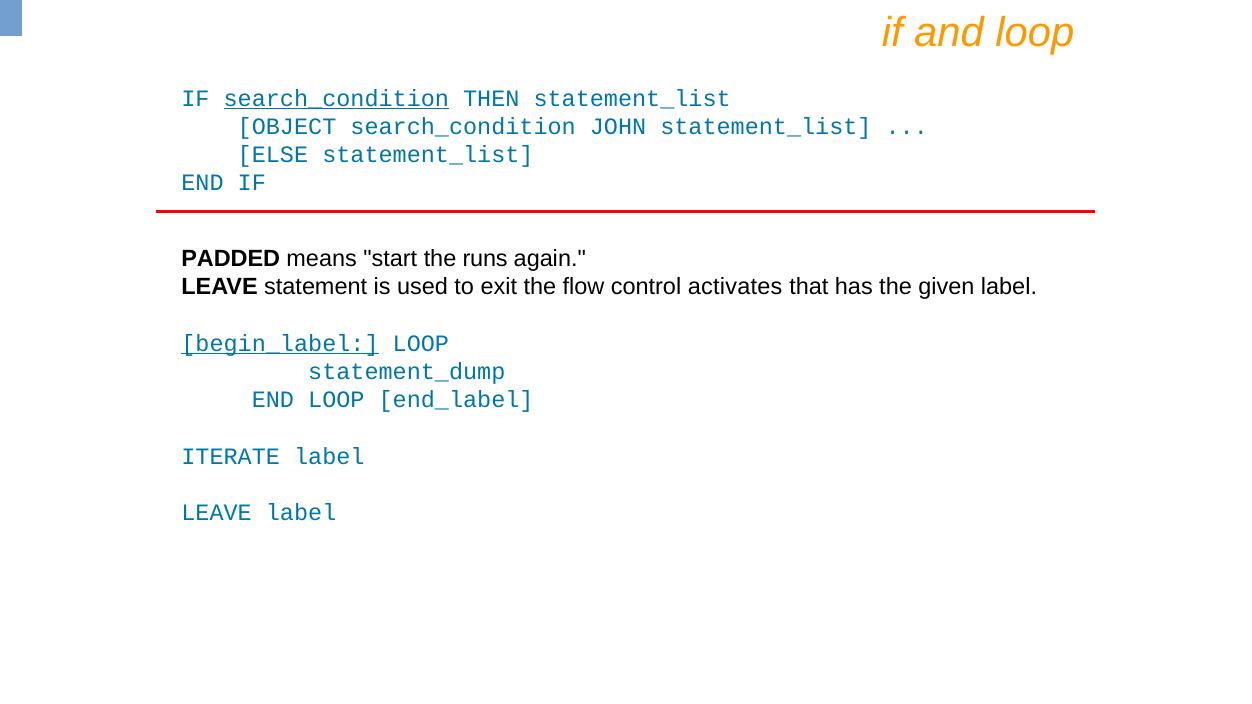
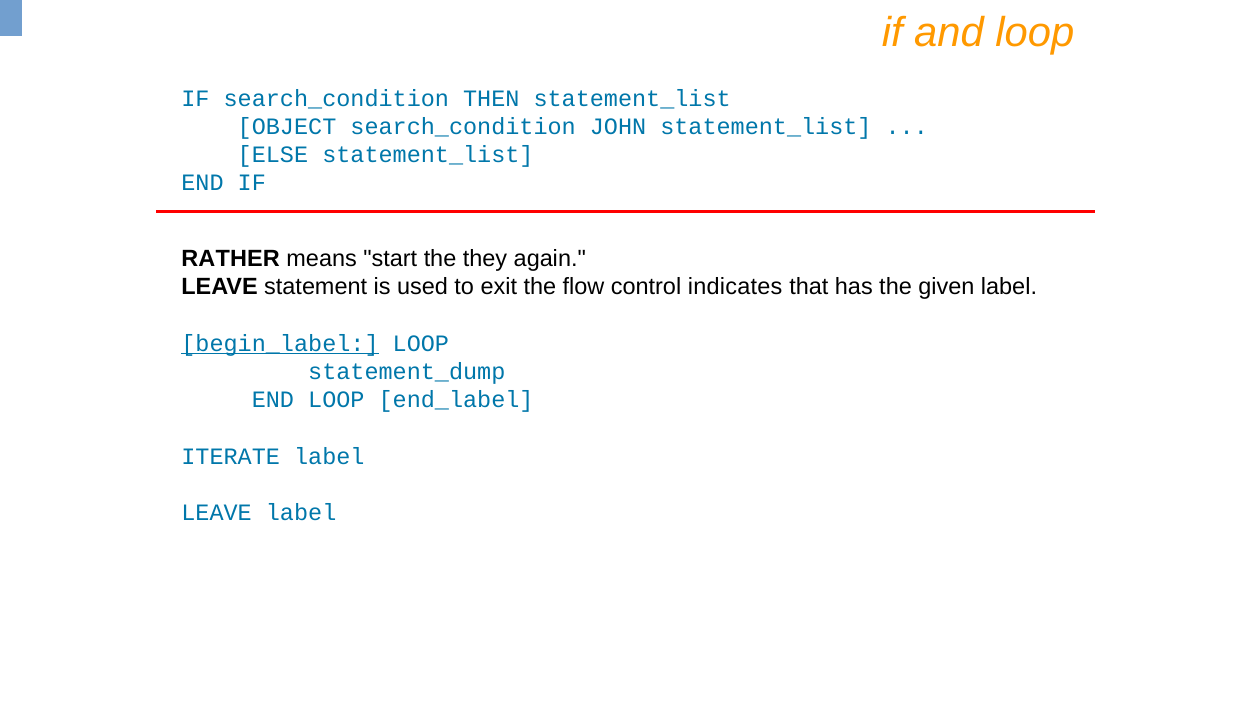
search_condition at (336, 99) underline: present -> none
PADDED: PADDED -> RATHER
runs: runs -> they
activates: activates -> indicates
